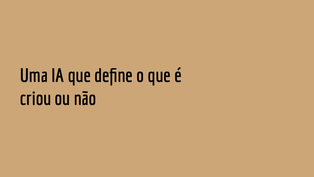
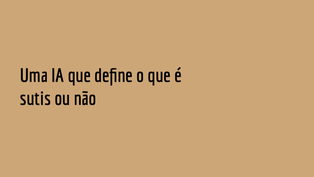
criou: criou -> sutis
